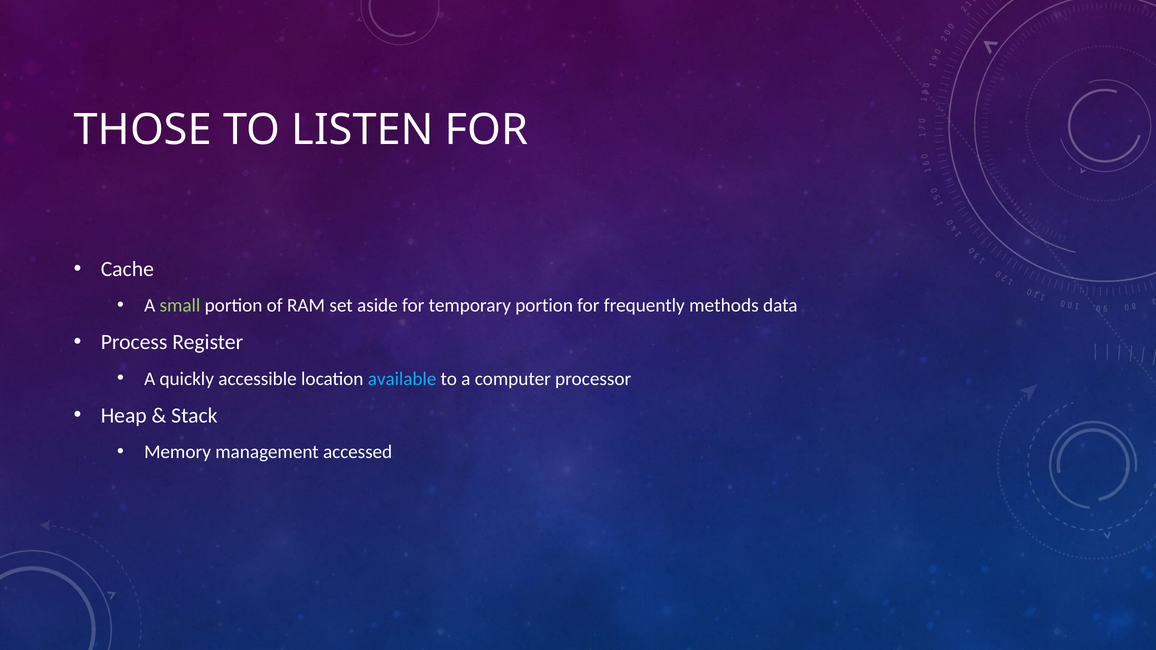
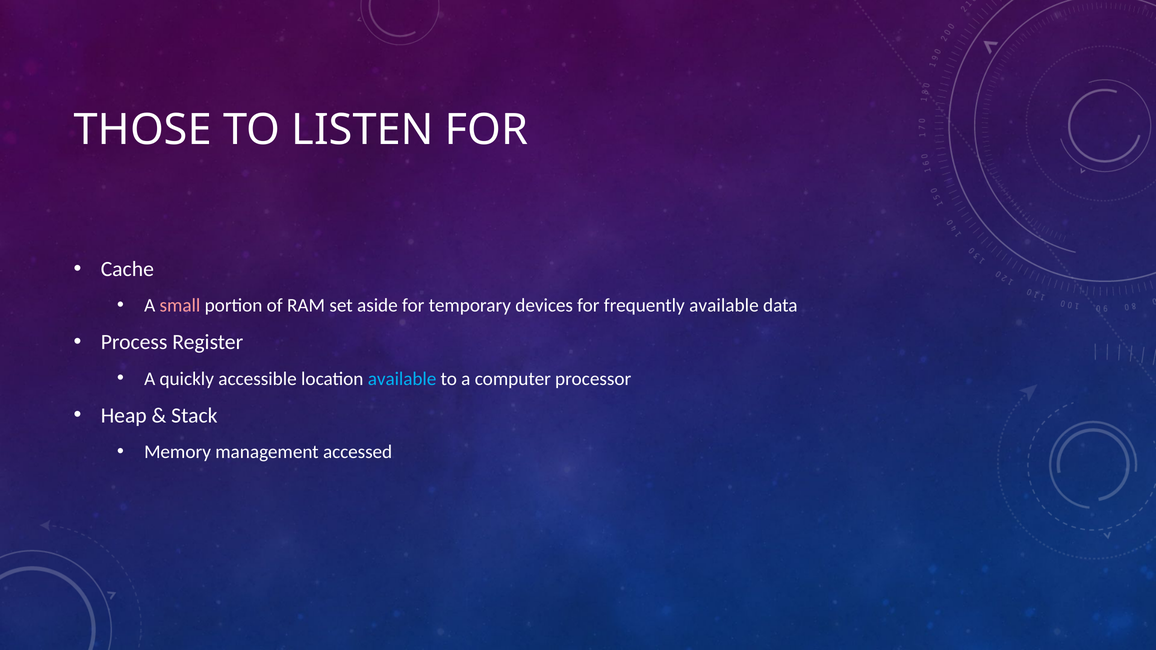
small colour: light green -> pink
temporary portion: portion -> devices
frequently methods: methods -> available
